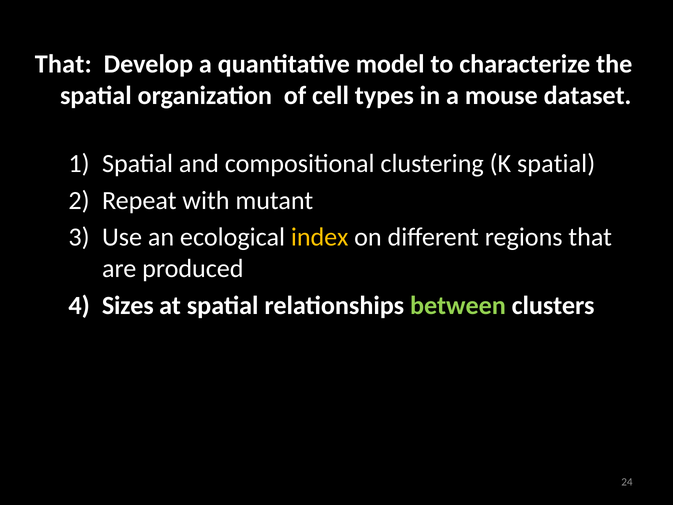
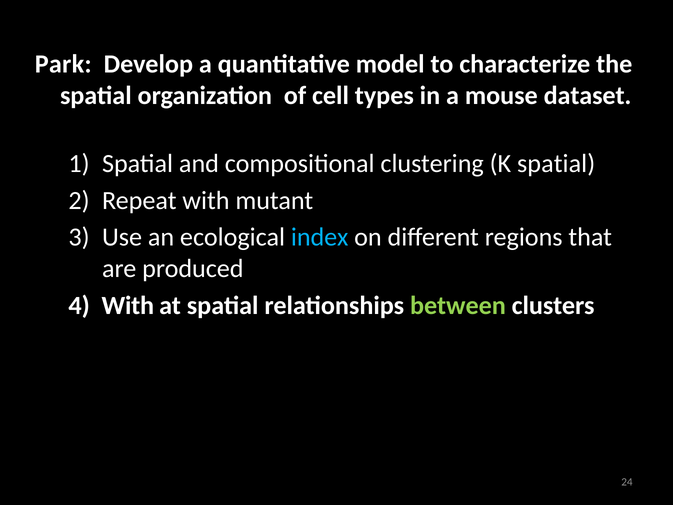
That at (63, 64): That -> Park
index colour: yellow -> light blue
Sizes at (128, 305): Sizes -> With
